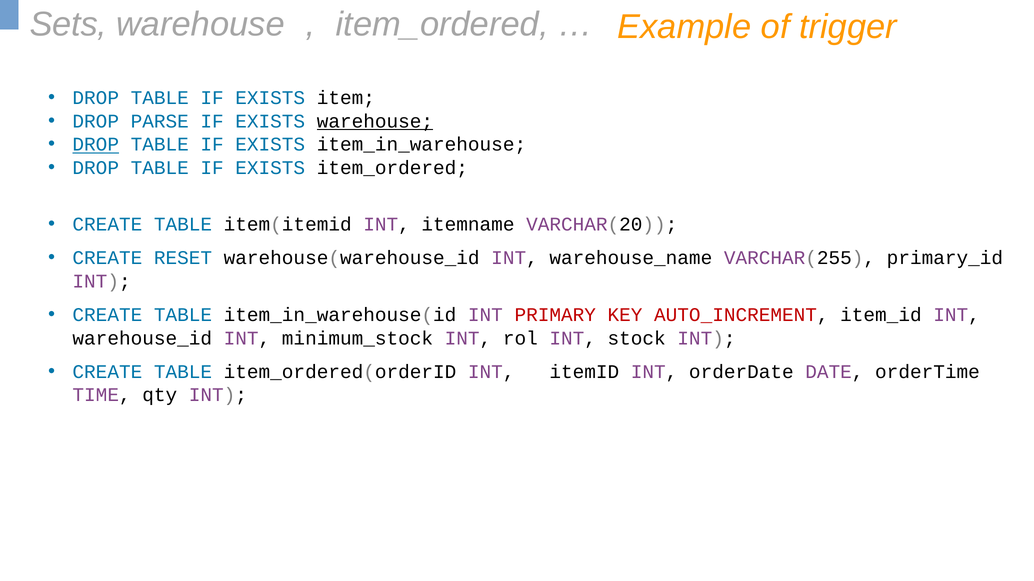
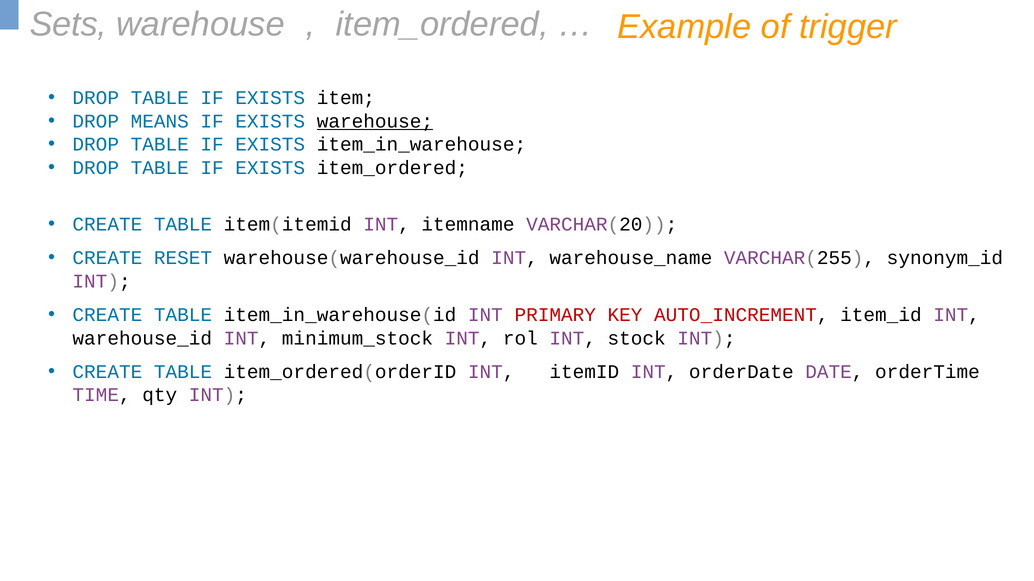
PARSE: PARSE -> MEANS
DROP at (96, 145) underline: present -> none
primary_id: primary_id -> synonym_id
